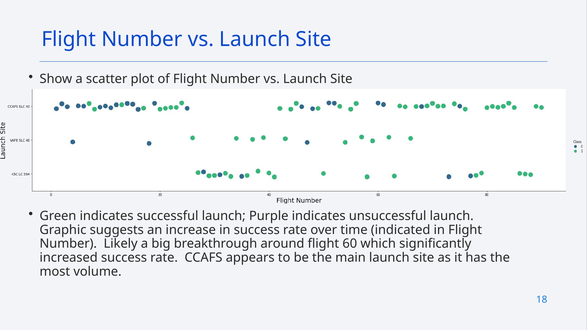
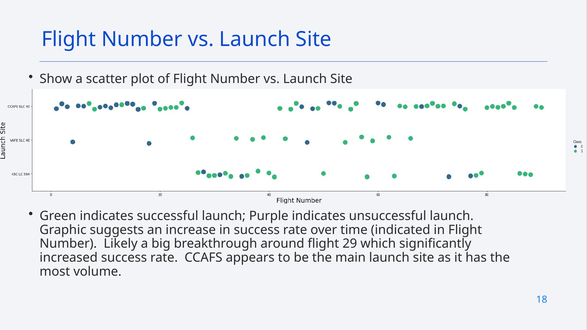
60: 60 -> 29
